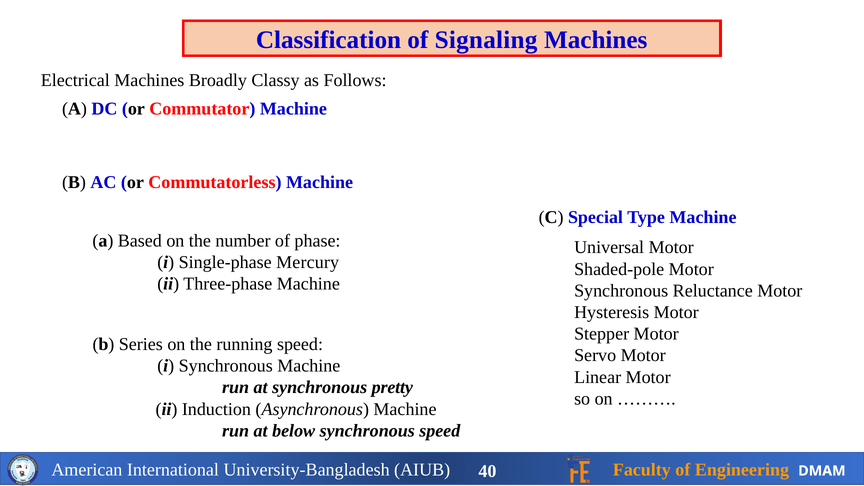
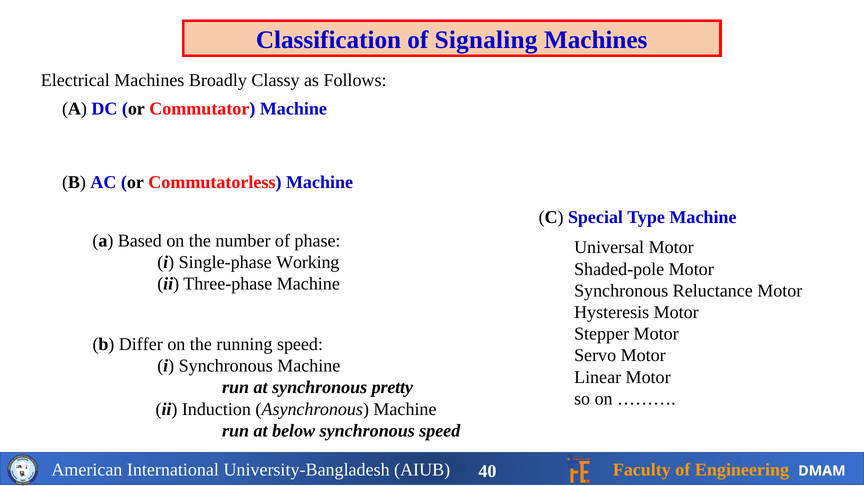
Mercury: Mercury -> Working
Series: Series -> Differ
